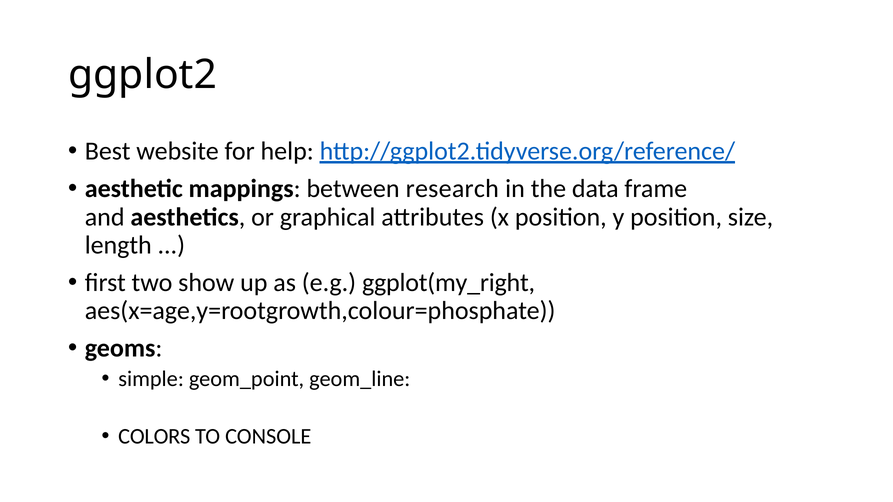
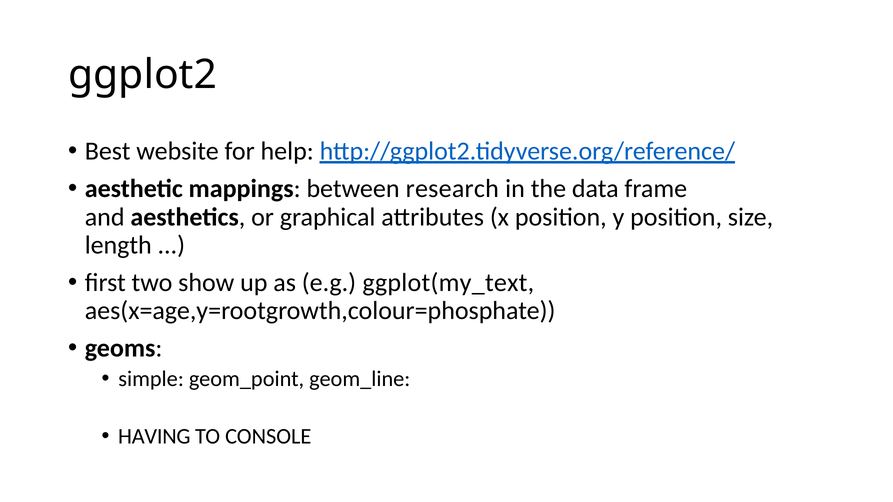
ggplot(my_right: ggplot(my_right -> ggplot(my_text
COLORS: COLORS -> HAVING
